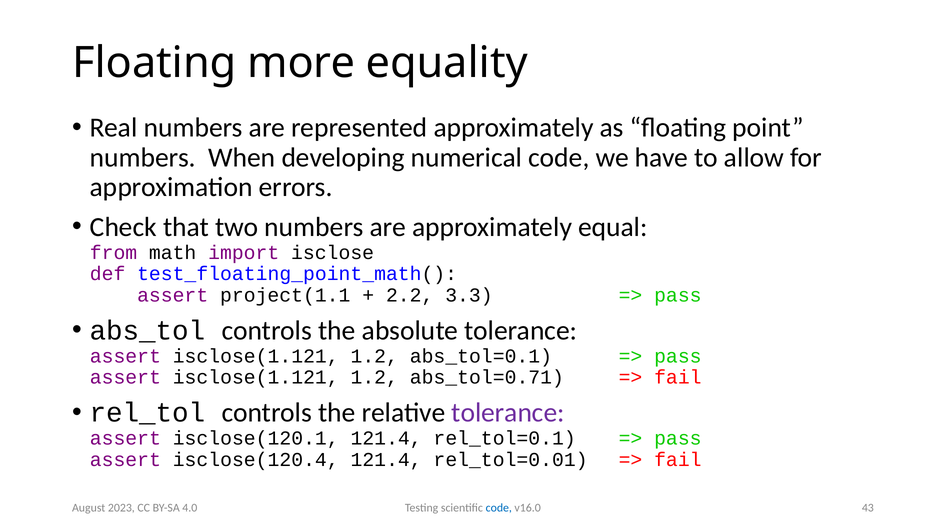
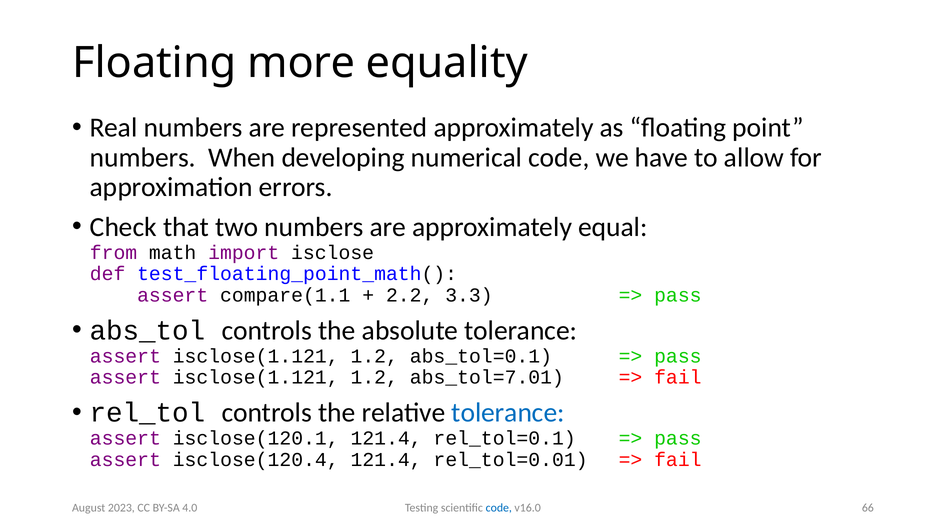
project(1.1: project(1.1 -> compare(1.1
abs_tol=0.71: abs_tol=0.71 -> abs_tol=7.01
tolerance at (508, 413) colour: purple -> blue
43: 43 -> 66
